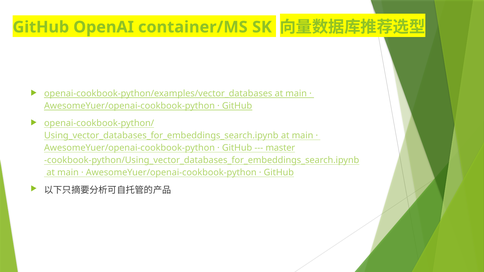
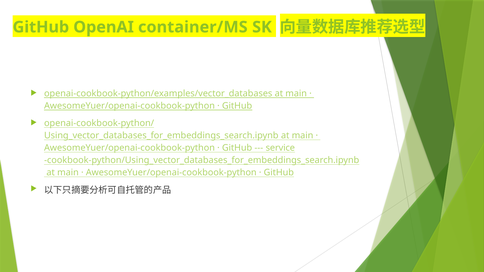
master: master -> service
